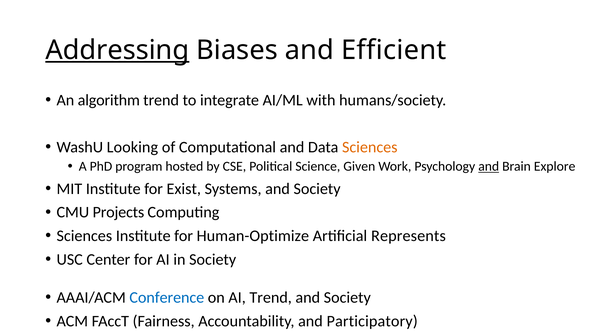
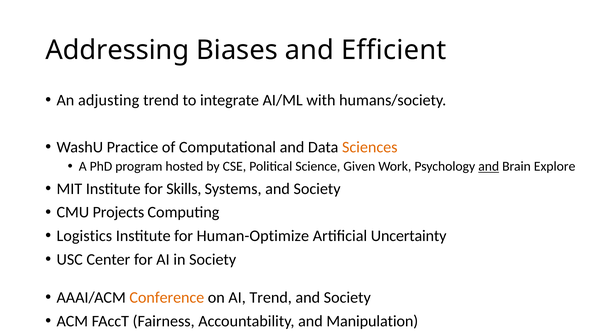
Addressing underline: present -> none
algorithm: algorithm -> adjusting
Looking: Looking -> Practice
Exist: Exist -> Skills
Sciences at (84, 236): Sciences -> Logistics
Represents: Represents -> Uncertainty
Conference colour: blue -> orange
Participatory: Participatory -> Manipulation
